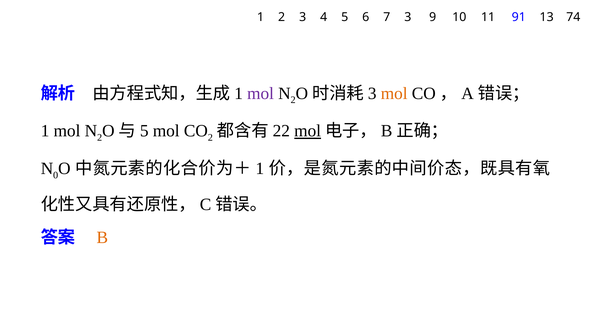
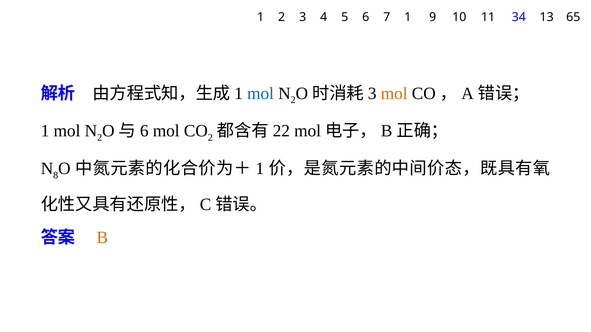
7 3: 3 -> 1
91: 91 -> 34
74: 74 -> 65
mol at (261, 93) colour: purple -> blue
5 at (144, 131): 5 -> 6
mol at (308, 131) underline: present -> none
0: 0 -> 8
